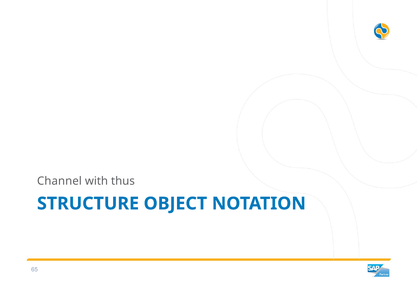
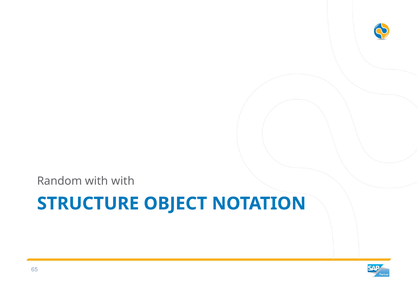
Channel: Channel -> Random
with thus: thus -> with
